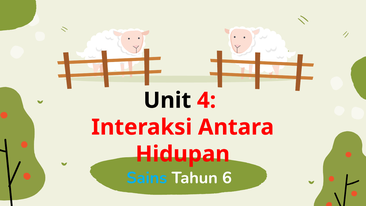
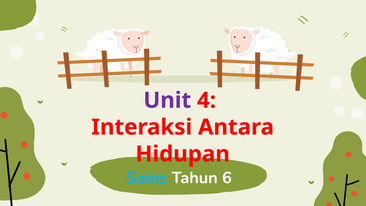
Unit colour: black -> purple
